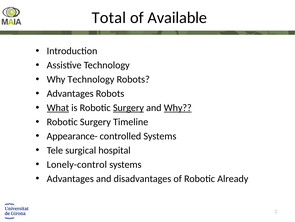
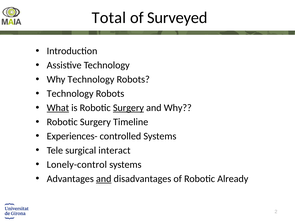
Available: Available -> Surveyed
Advantages at (70, 93): Advantages -> Technology
Why at (178, 107) underline: present -> none
Appearance-: Appearance- -> Experiences-
hospital: hospital -> interact
and at (104, 178) underline: none -> present
